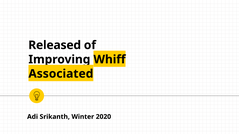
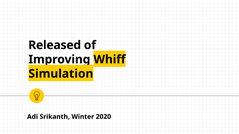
Associated: Associated -> Simulation
